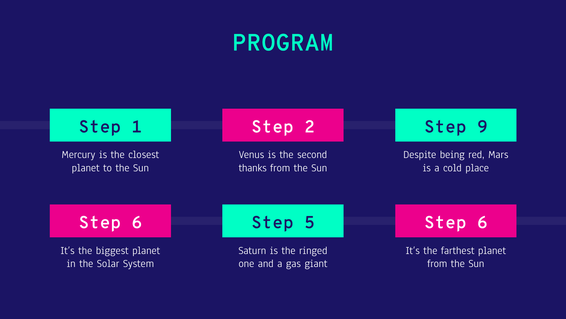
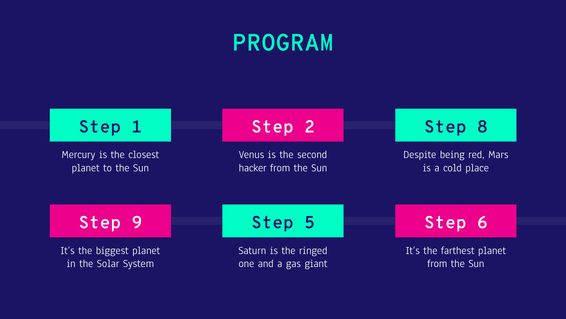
9: 9 -> 8
thanks: thanks -> hacker
6 at (137, 222): 6 -> 9
